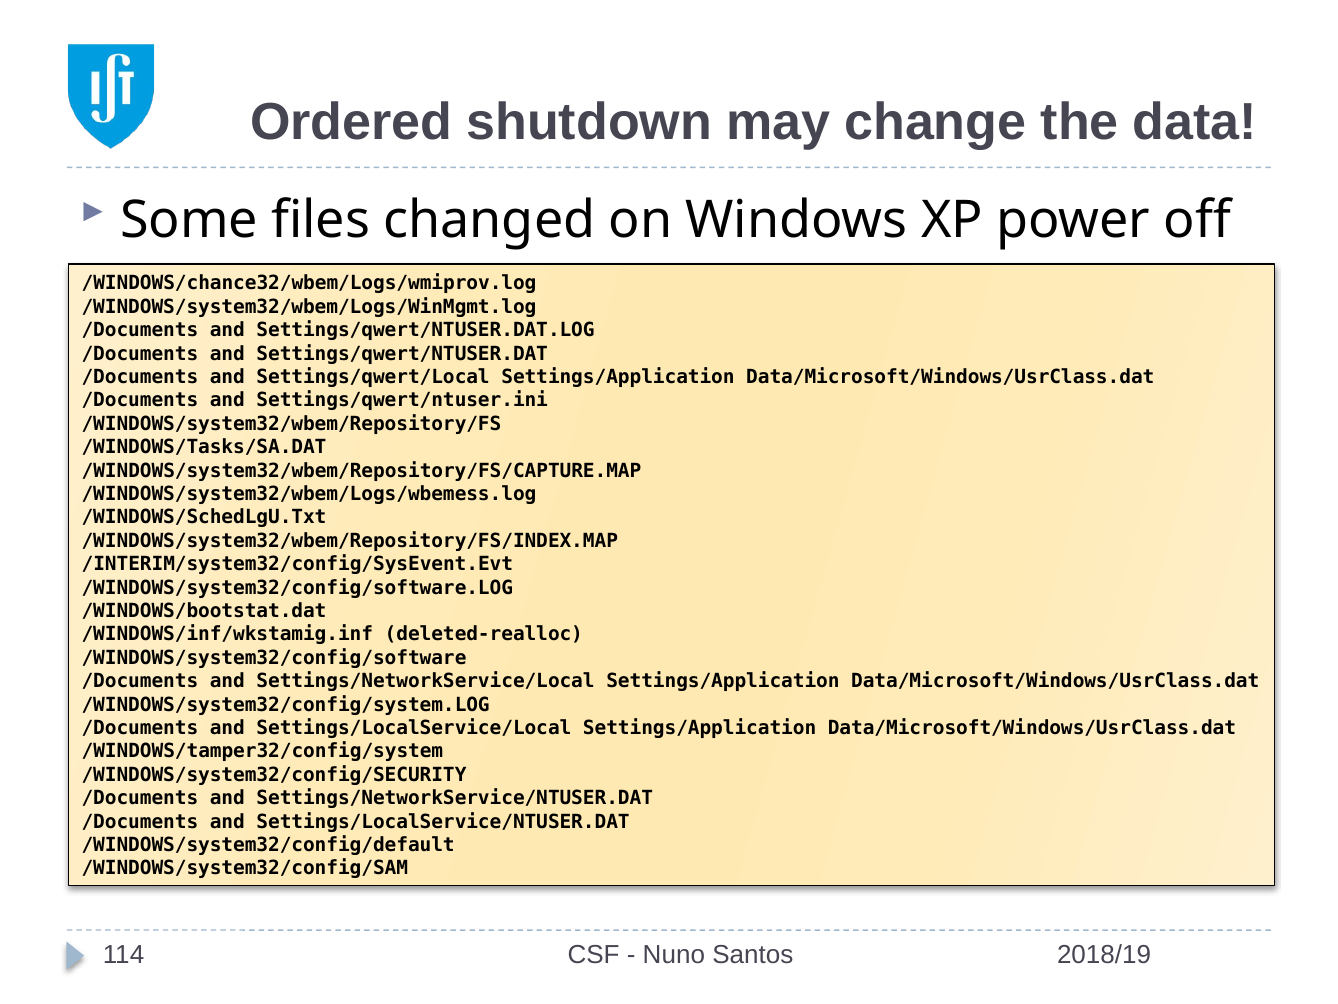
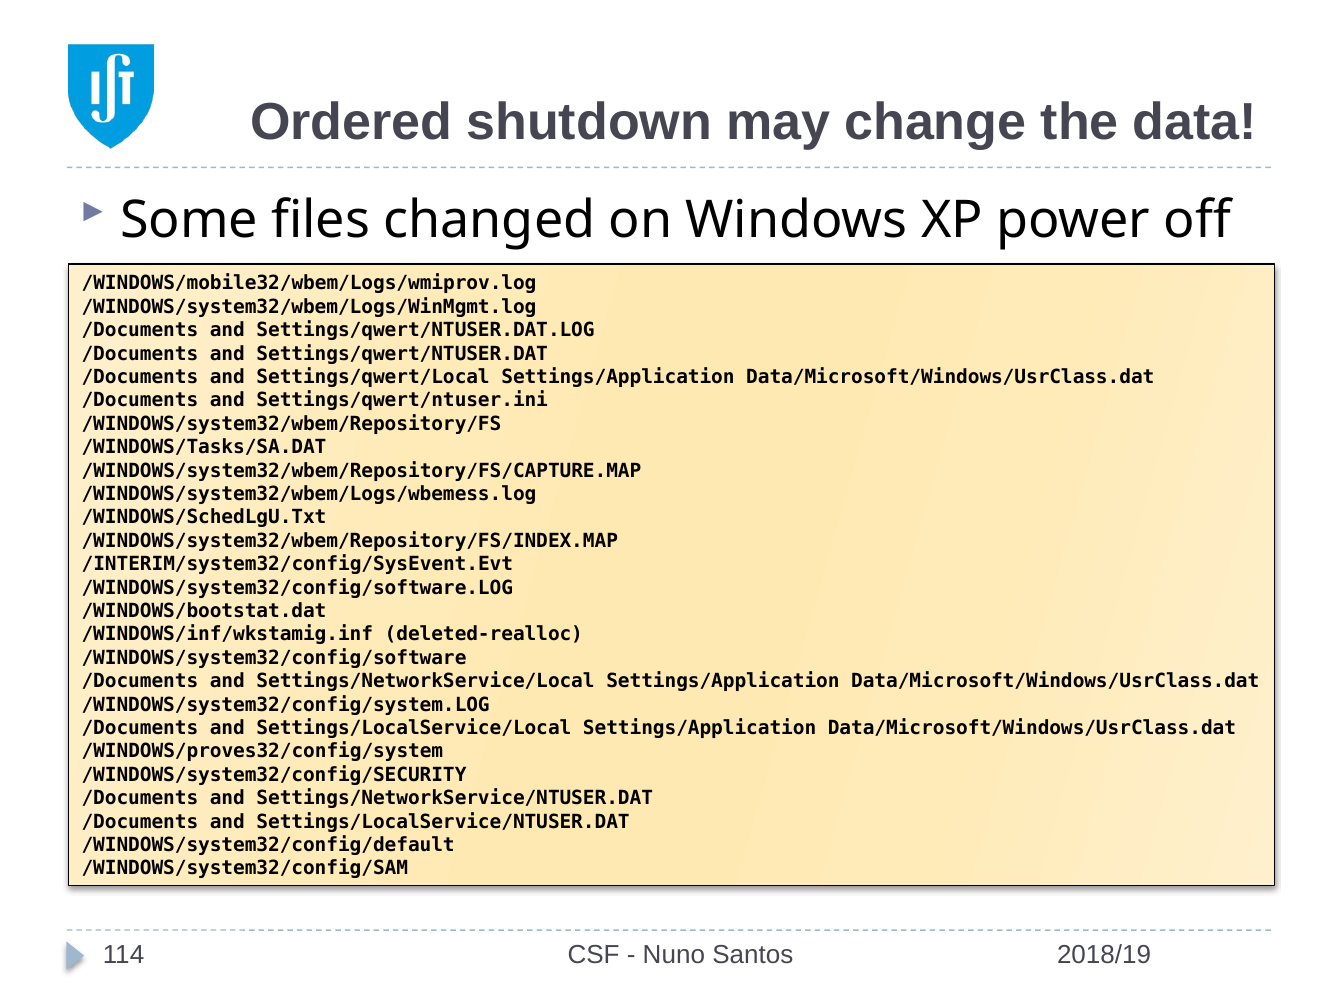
/WINDOWS/chance32/wbem/Logs/wmiprov.log: /WINDOWS/chance32/wbem/Logs/wmiprov.log -> /WINDOWS/mobile32/wbem/Logs/wmiprov.log
/WINDOWS/tamper32/config/system: /WINDOWS/tamper32/config/system -> /WINDOWS/proves32/config/system
